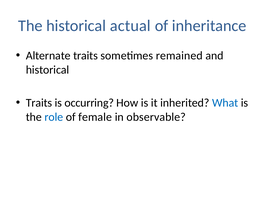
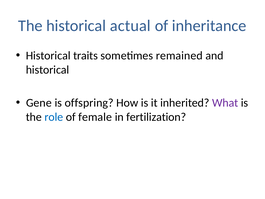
Alternate at (48, 56): Alternate -> Historical
Traits at (39, 103): Traits -> Gene
occurring: occurring -> offspring
What colour: blue -> purple
observable: observable -> fertilization
